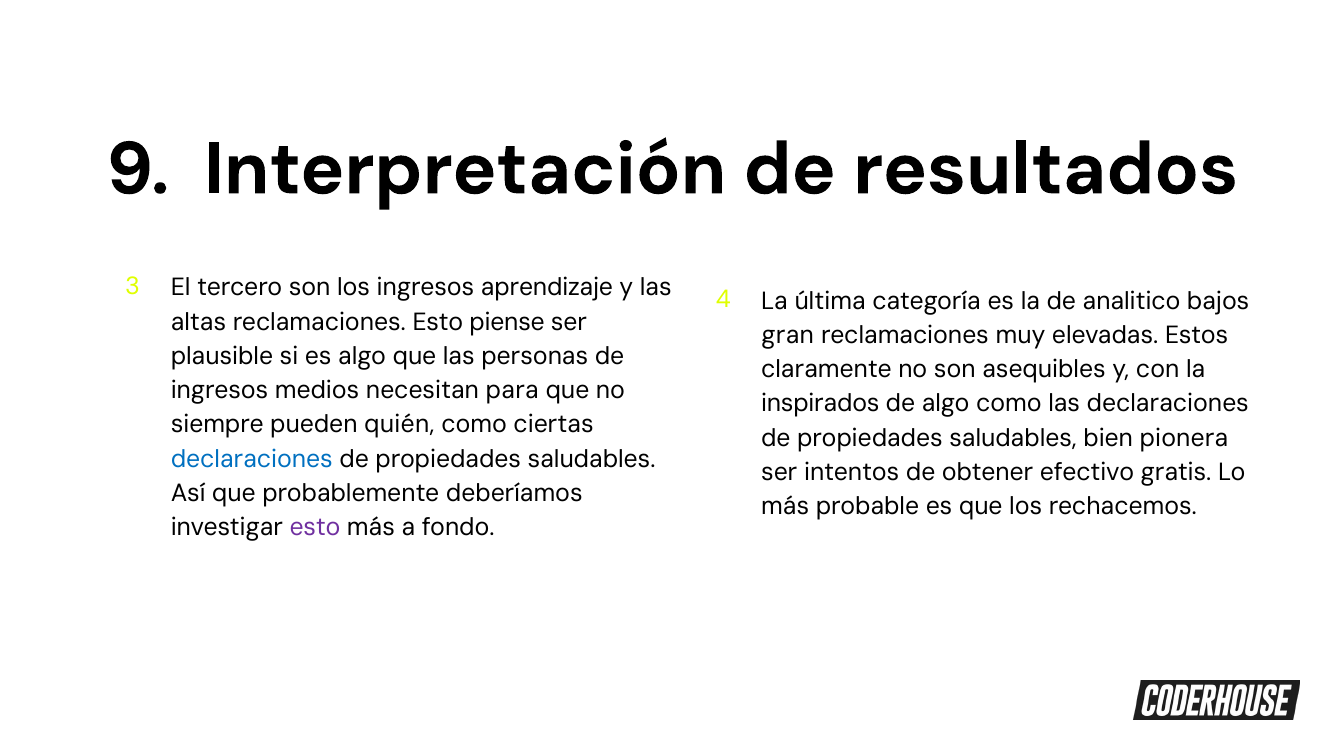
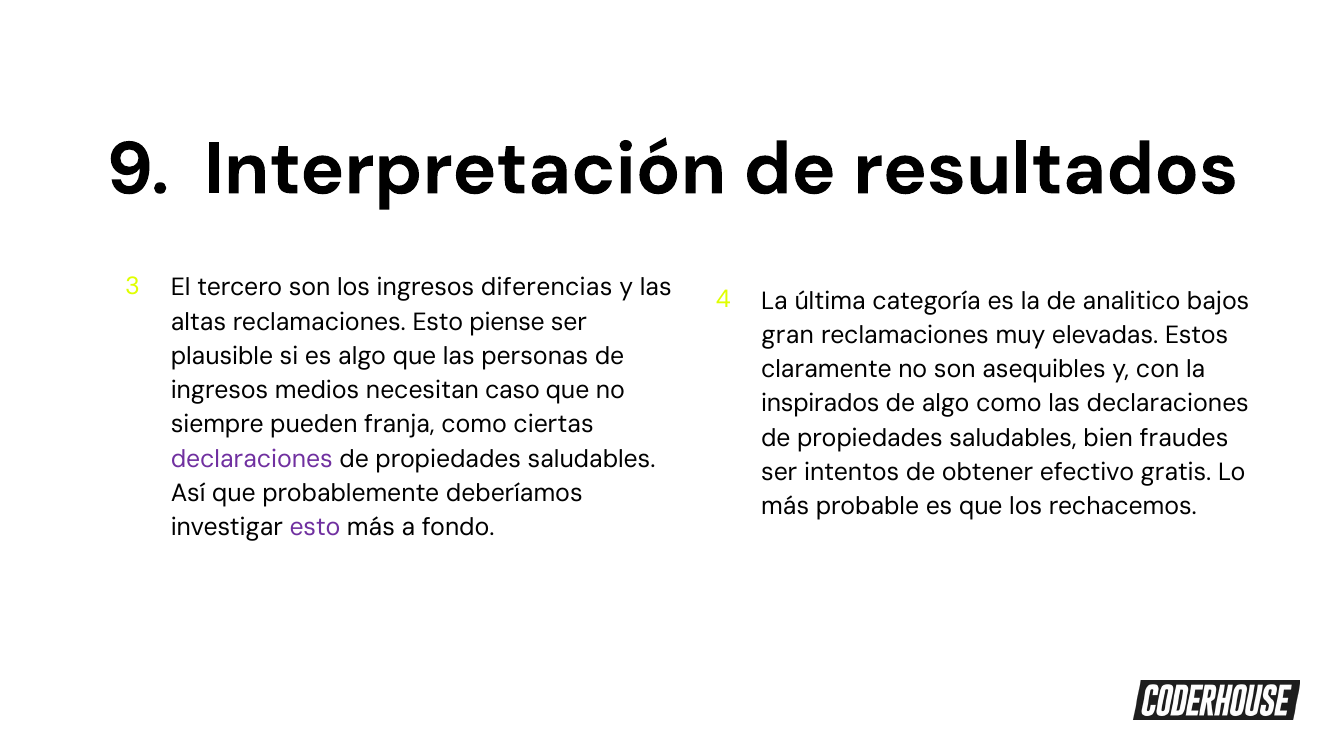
aprendizaje: aprendizaje -> diferencias
para: para -> caso
quién: quién -> franja
pionera: pionera -> fraudes
declaraciones at (252, 459) colour: blue -> purple
